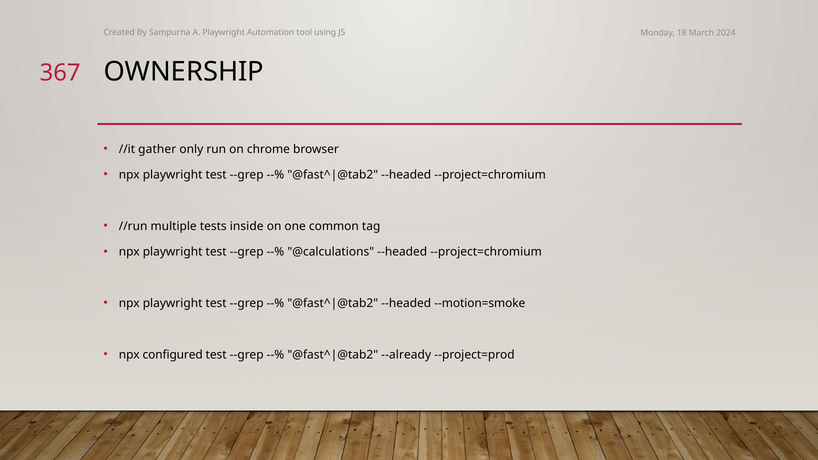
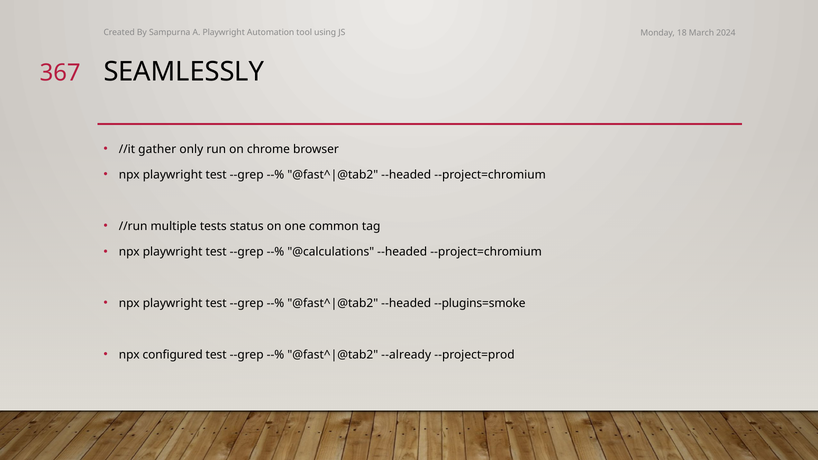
OWNERSHIP: OWNERSHIP -> SEAMLESSLY
inside: inside -> status
--motion=smoke: --motion=smoke -> --plugins=smoke
